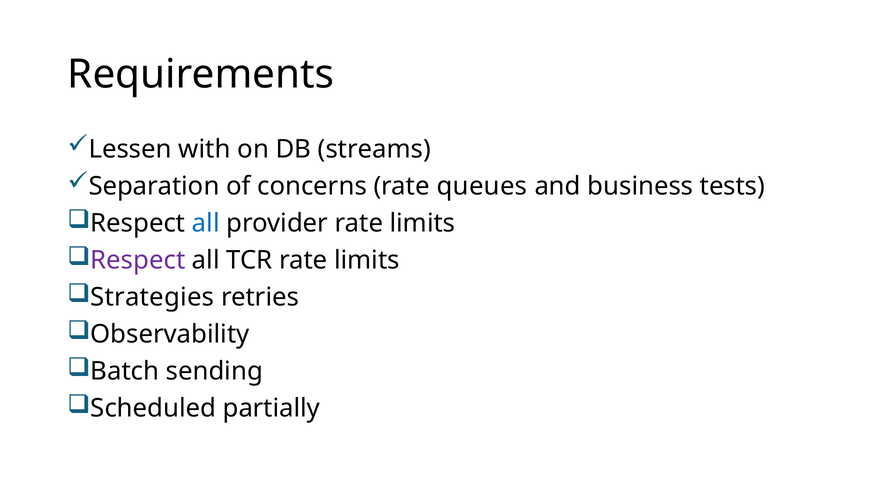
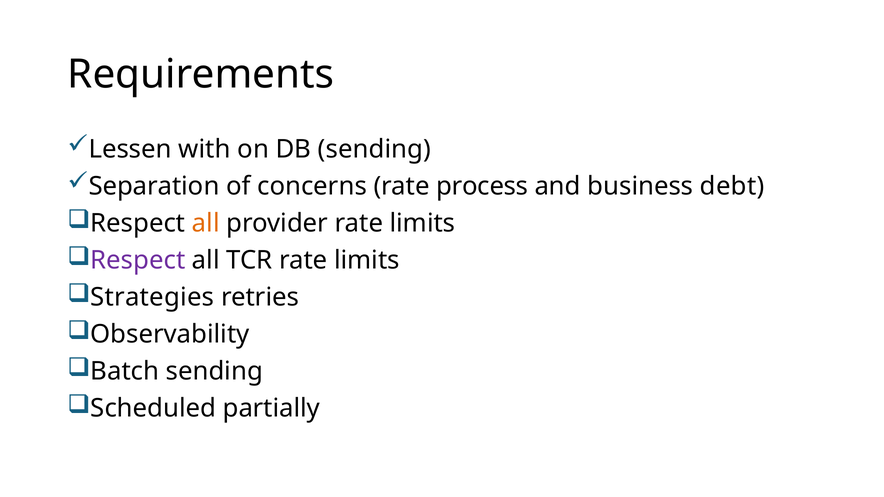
DB streams: streams -> sending
queues: queues -> process
tests: tests -> debt
all at (206, 223) colour: blue -> orange
